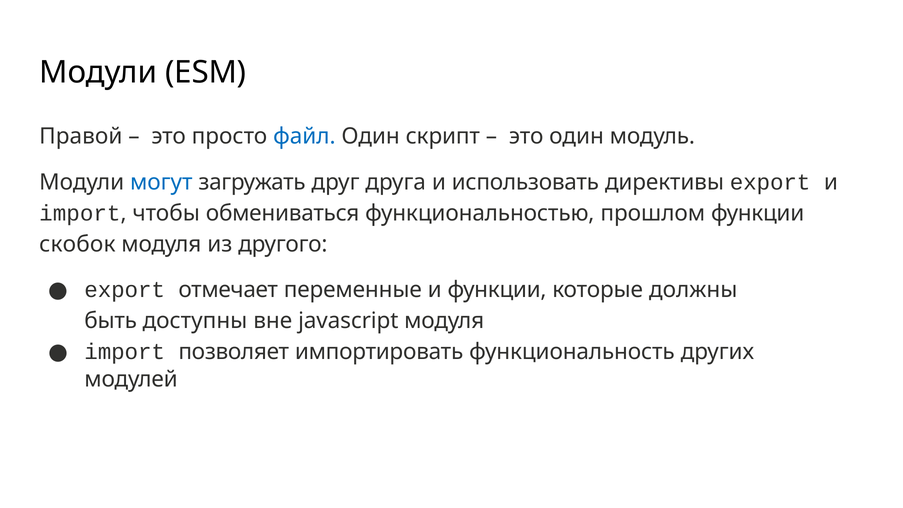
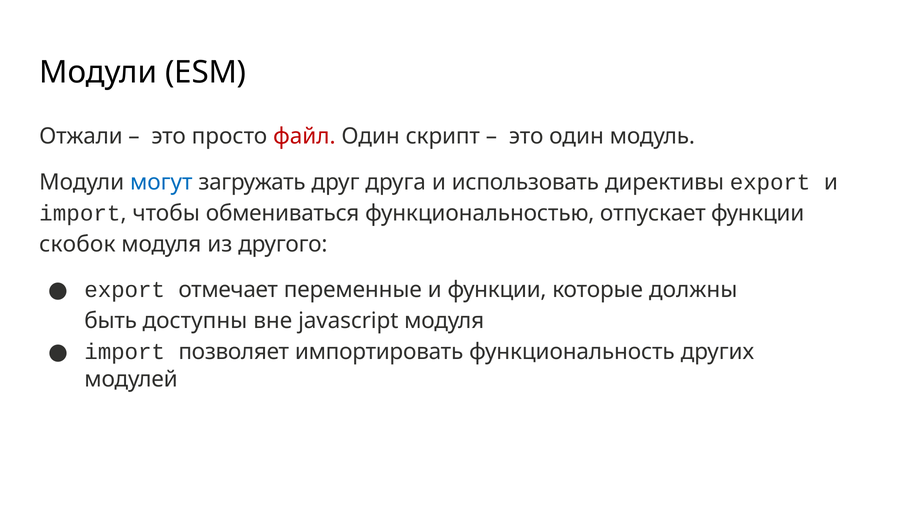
Правой: Правой -> Отжали
файл colour: blue -> red
прошлом: прошлом -> отпускает
